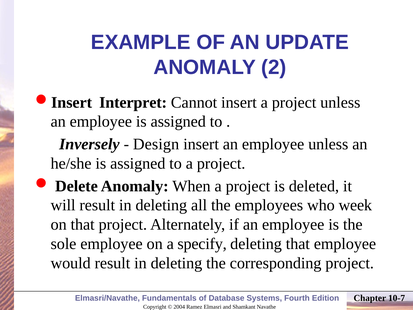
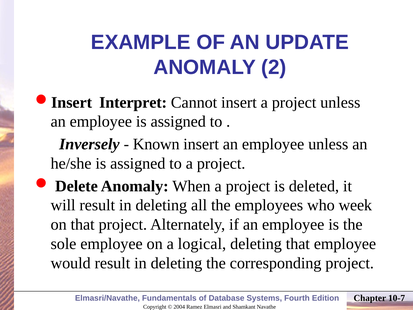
Design: Design -> Known
specify: specify -> logical
